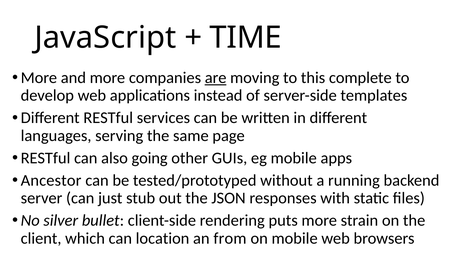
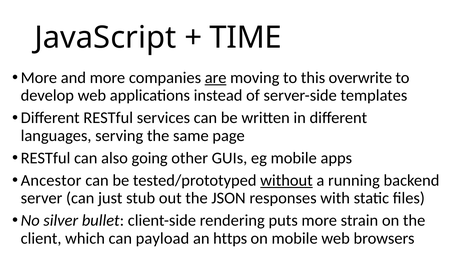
complete: complete -> overwrite
without underline: none -> present
location: location -> payload
from: from -> https
